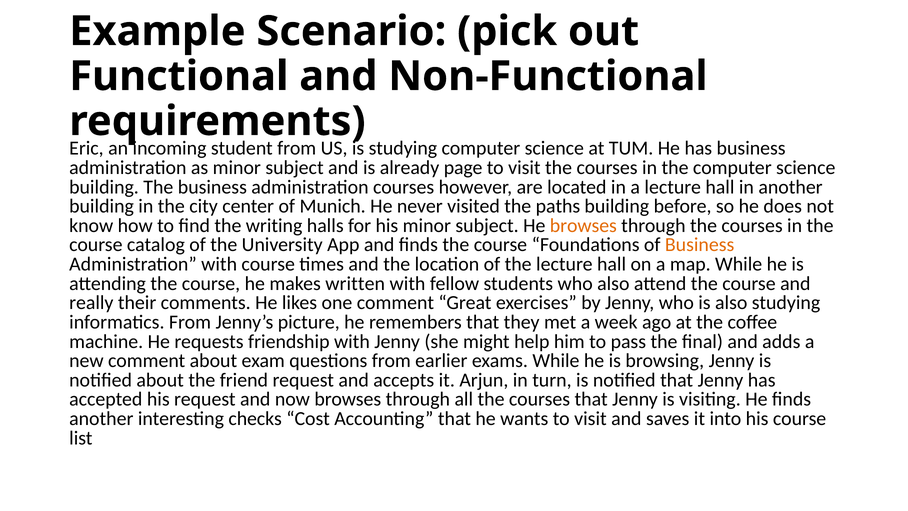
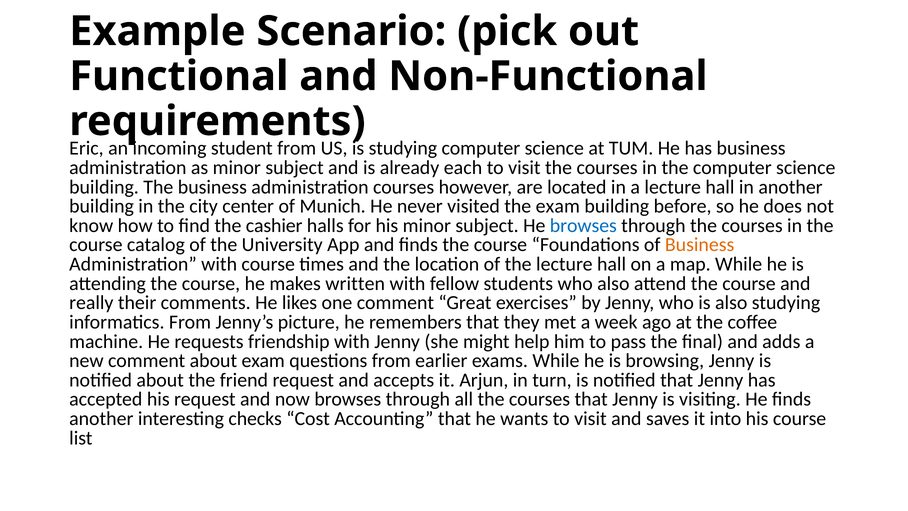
page: page -> each
the paths: paths -> exam
writing: writing -> cashier
browses at (583, 225) colour: orange -> blue
